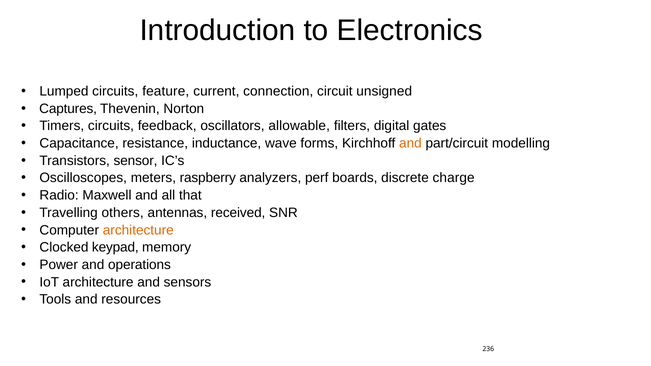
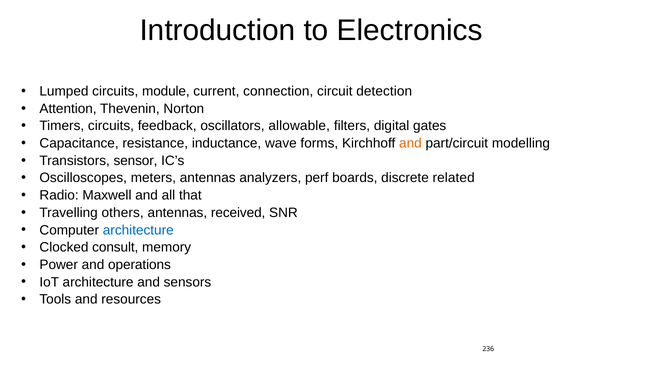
feature: feature -> module
unsigned: unsigned -> detection
Captures: Captures -> Attention
meters raspberry: raspberry -> antennas
charge: charge -> related
architecture at (138, 230) colour: orange -> blue
keypad: keypad -> consult
